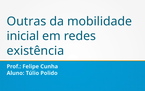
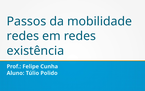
Outras: Outras -> Passos
inicial at (23, 36): inicial -> redes
